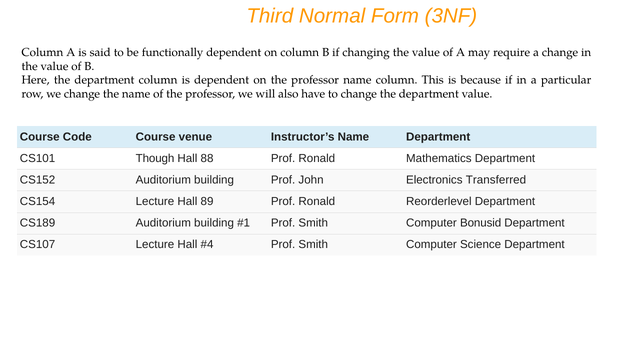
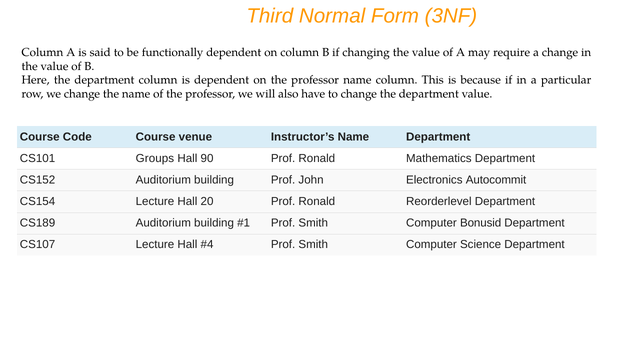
Though: Though -> Groups
88: 88 -> 90
Transferred: Transferred -> Autocommit
89: 89 -> 20
